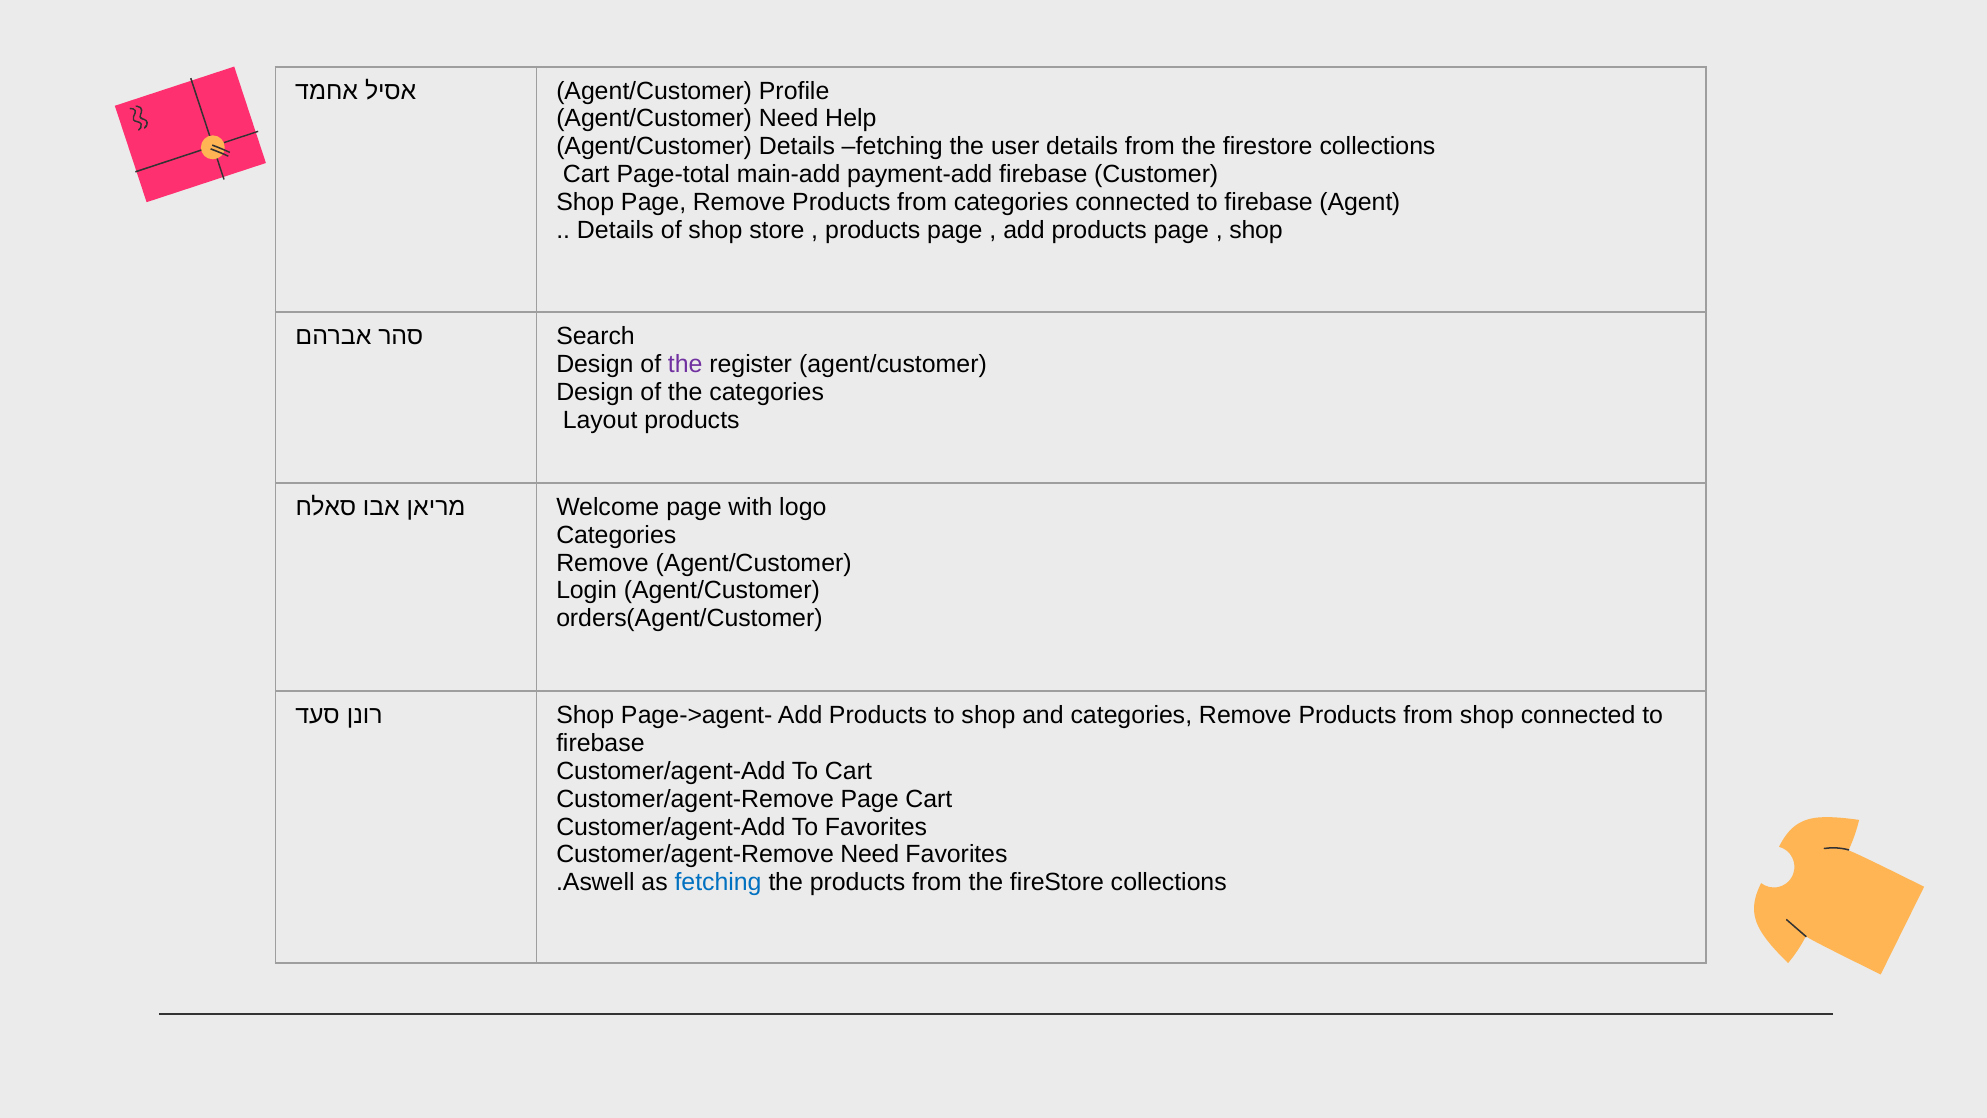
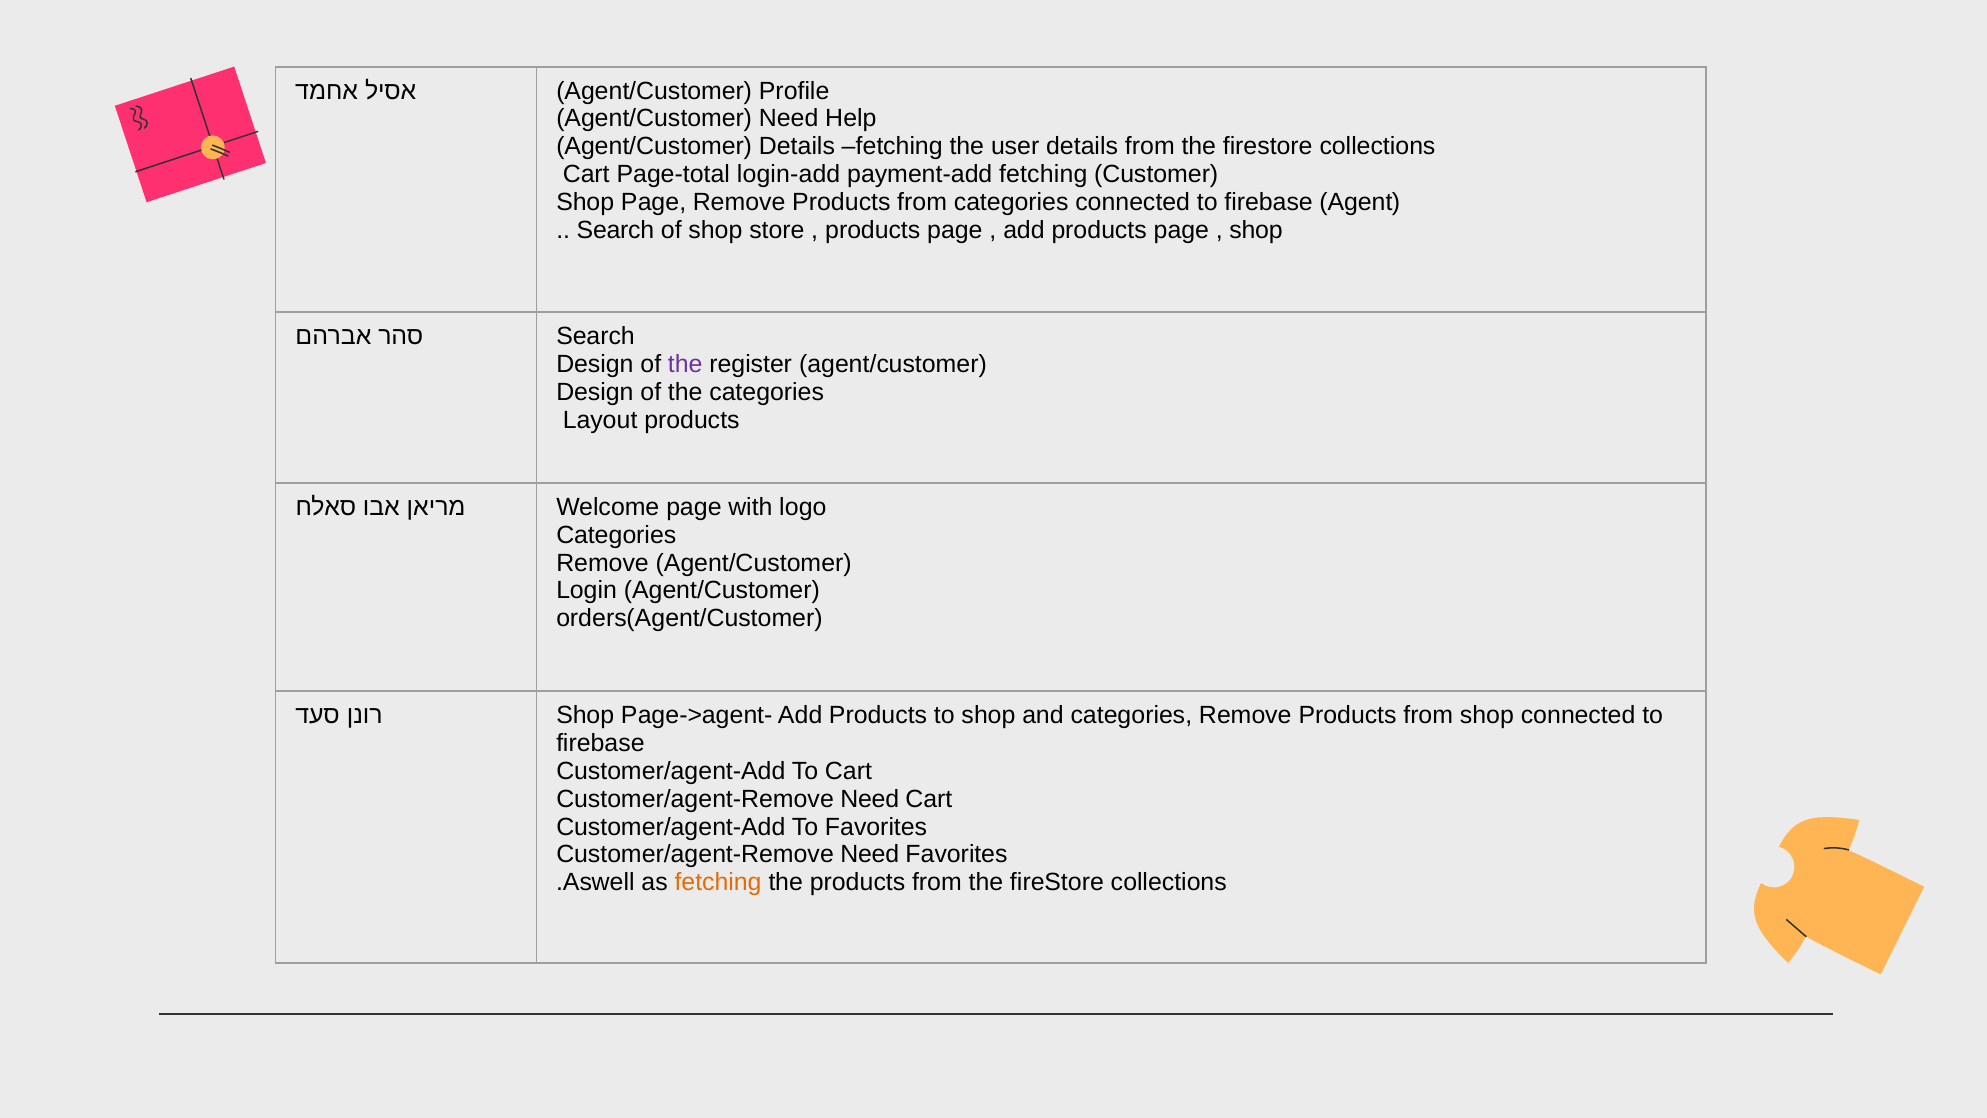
main-add: main-add -> login-add
payment-add firebase: firebase -> fetching
Details at (615, 230): Details -> Search
Page at (870, 799): Page -> Need
fetching at (718, 882) colour: blue -> orange
